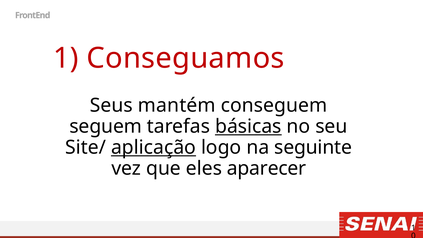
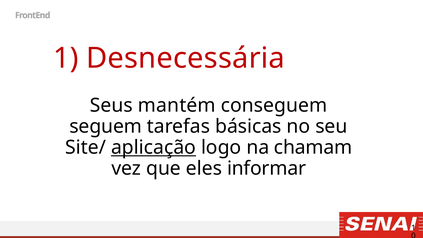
Conseguamos: Conseguamos -> Desnecessária
básicas underline: present -> none
seguinte: seguinte -> chamam
aparecer: aparecer -> informar
